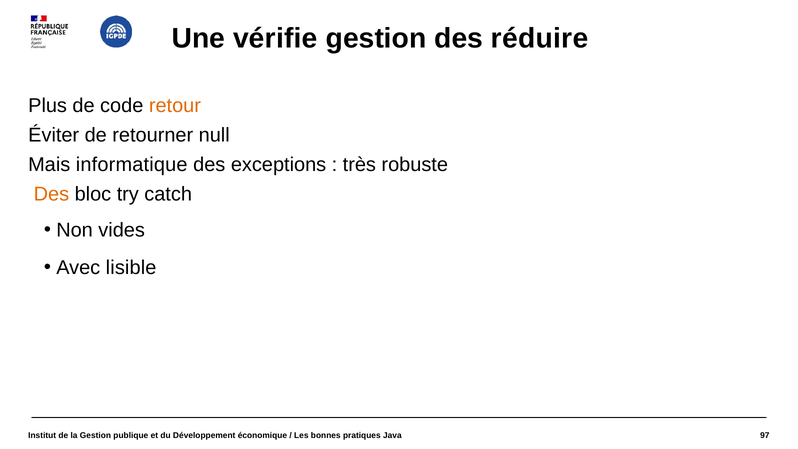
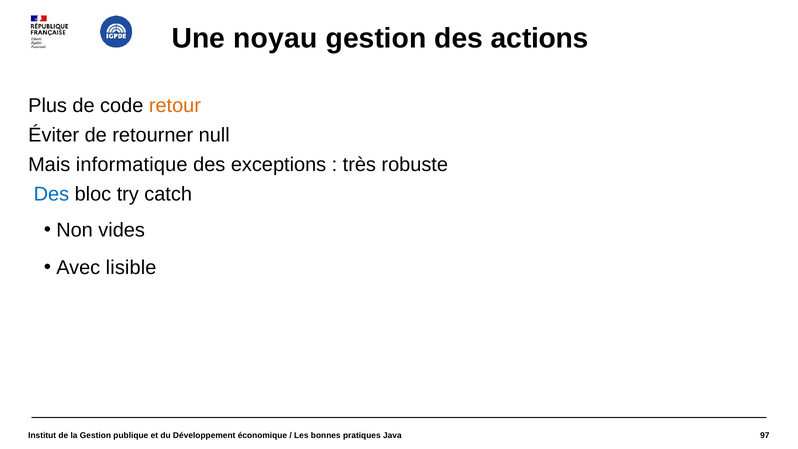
vérifie: vérifie -> noyau
réduire: réduire -> actions
Des at (51, 194) colour: orange -> blue
